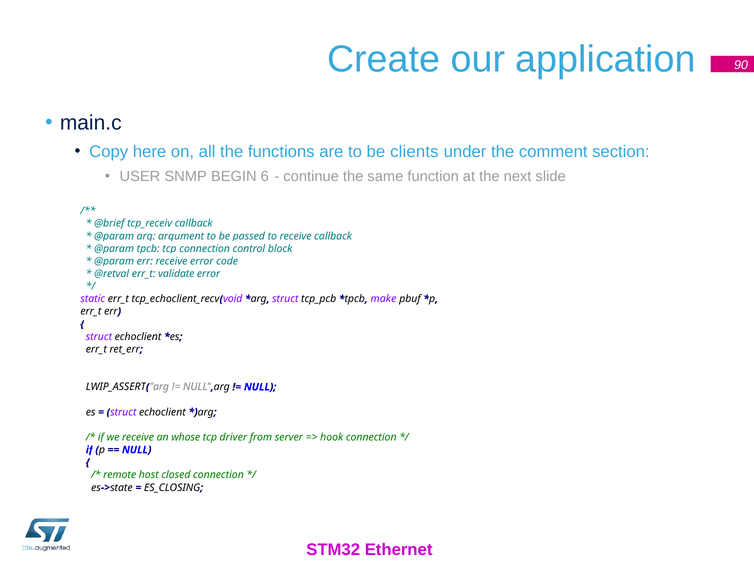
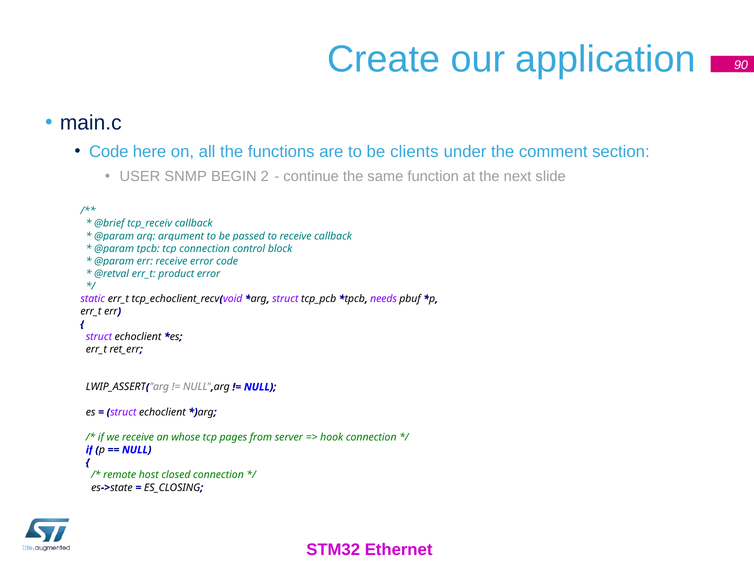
Copy at (109, 152): Copy -> Code
6: 6 -> 2
validate: validate -> product
make: make -> needs
driver: driver -> pages
